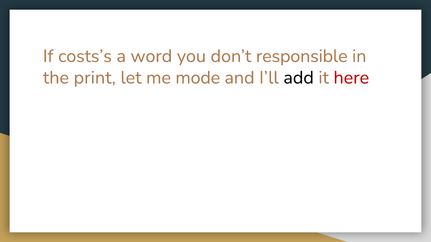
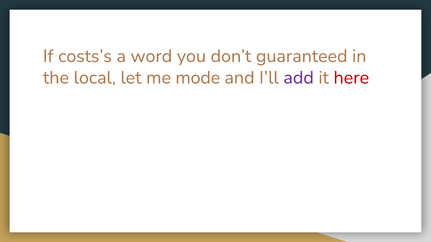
responsible: responsible -> guaranteed
print: print -> local
add colour: black -> purple
